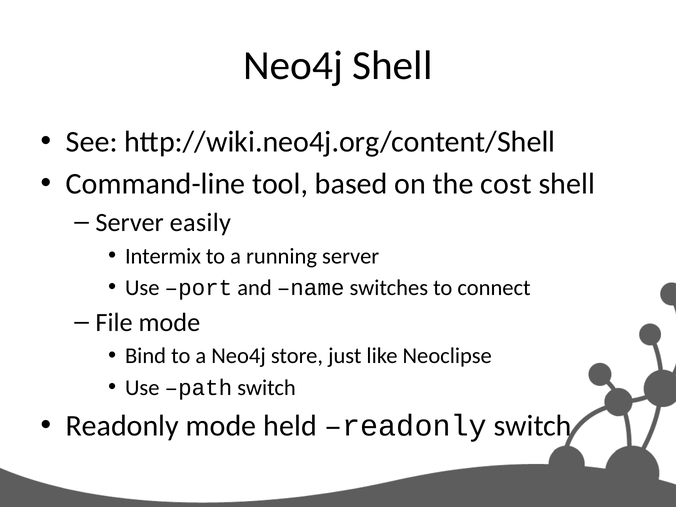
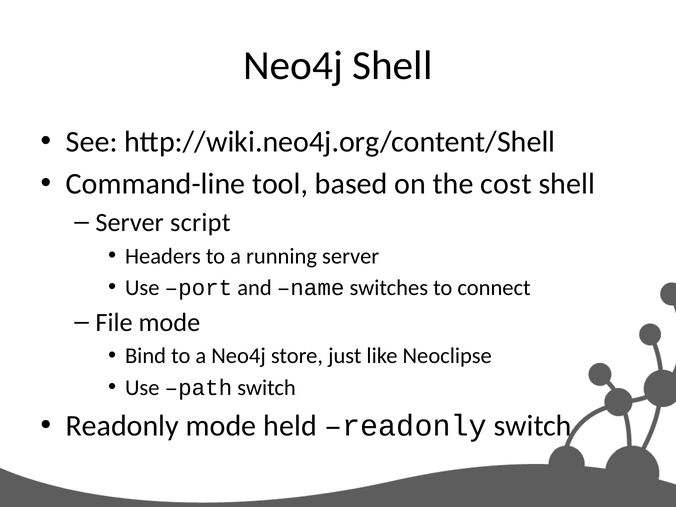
easily: easily -> script
Intermix: Intermix -> Headers
